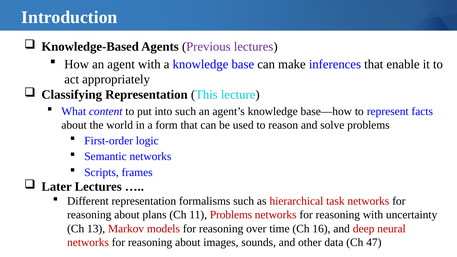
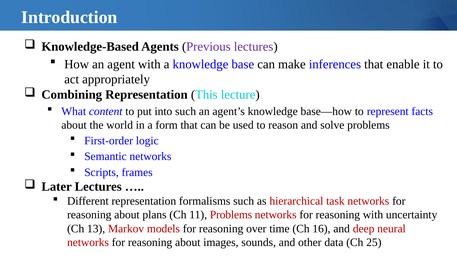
Classifying: Classifying -> Combining
47: 47 -> 25
